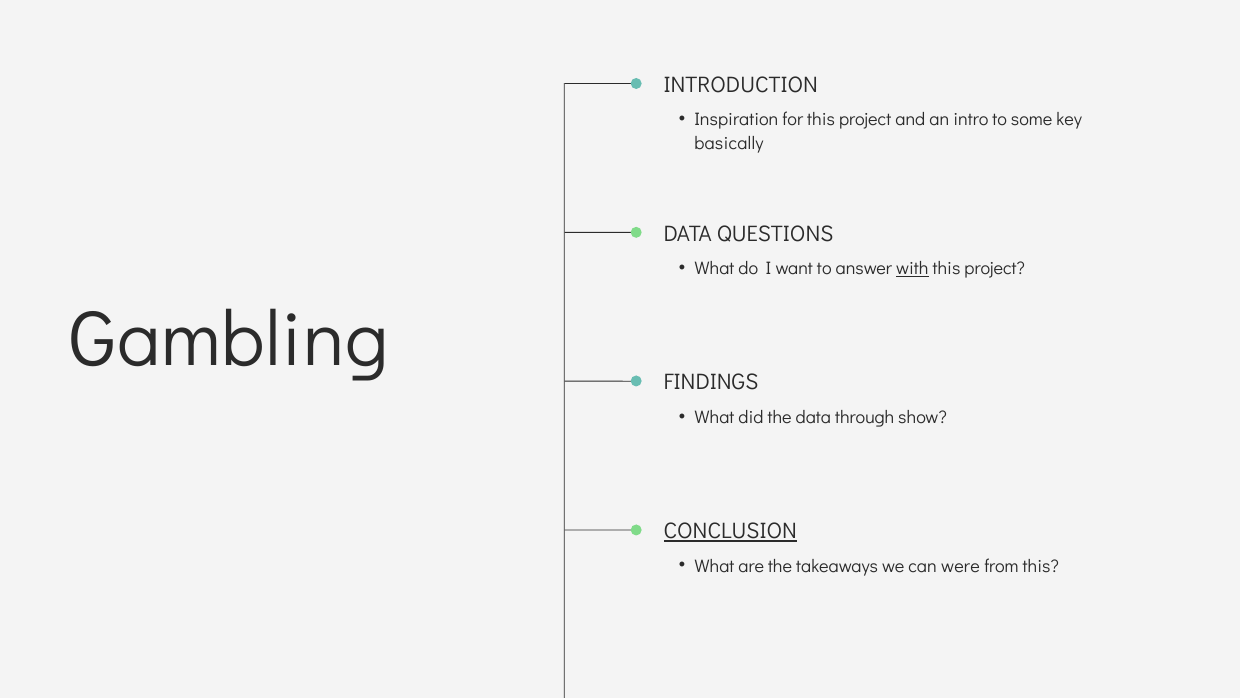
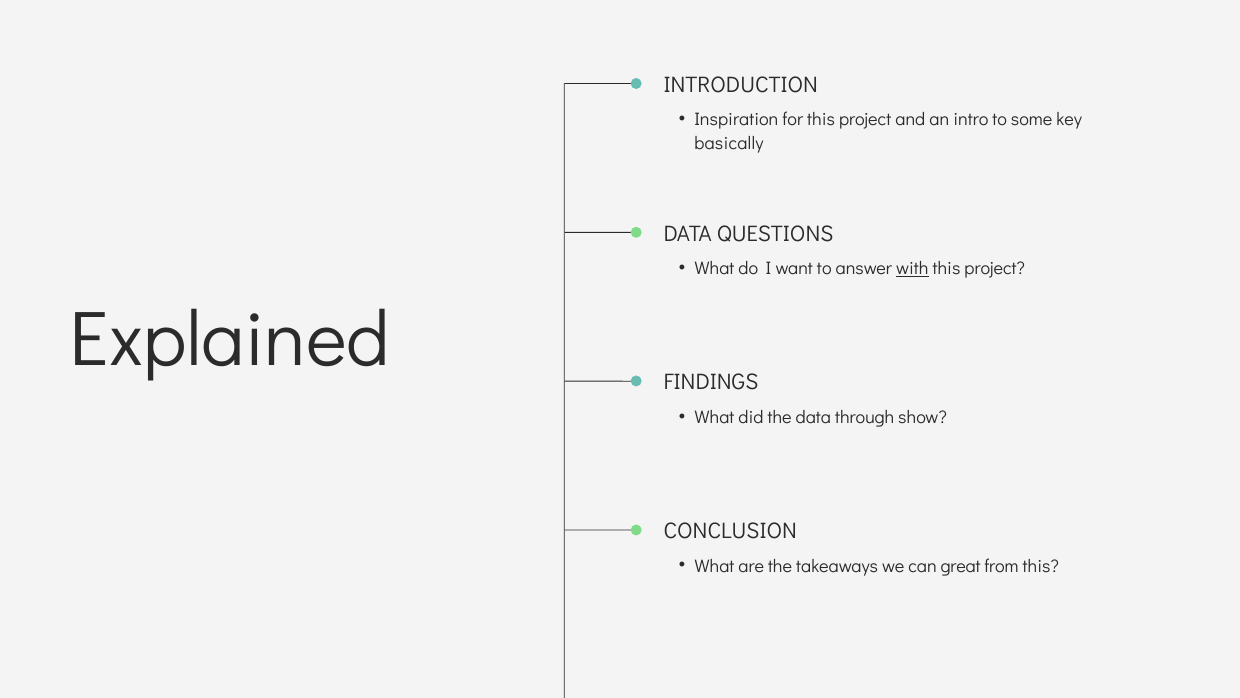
Gambling: Gambling -> Explained
CONCLUSION underline: present -> none
were: were -> great
